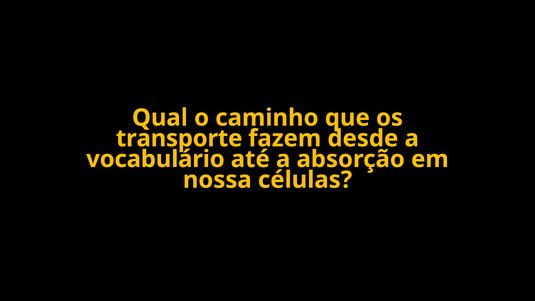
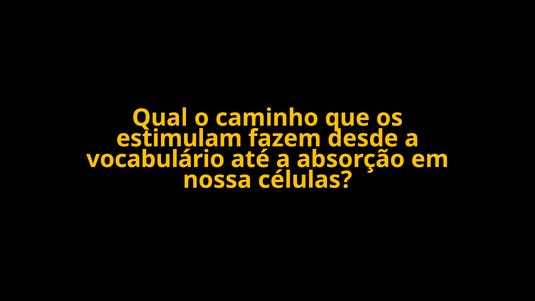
transporte: transporte -> estimulam
